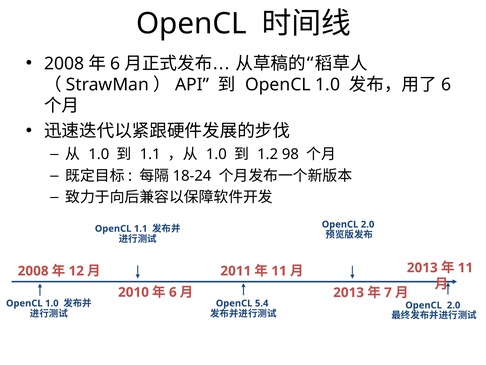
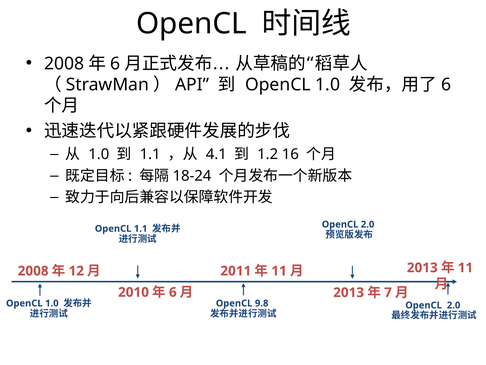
1.0 at (216, 154): 1.0 -> 4.1
98: 98 -> 16
5.4: 5.4 -> 9.8
